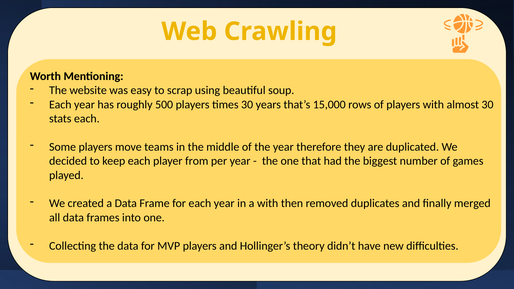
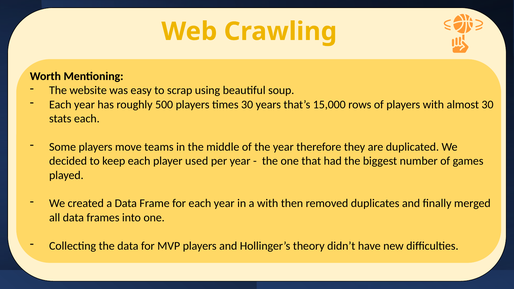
from: from -> used
